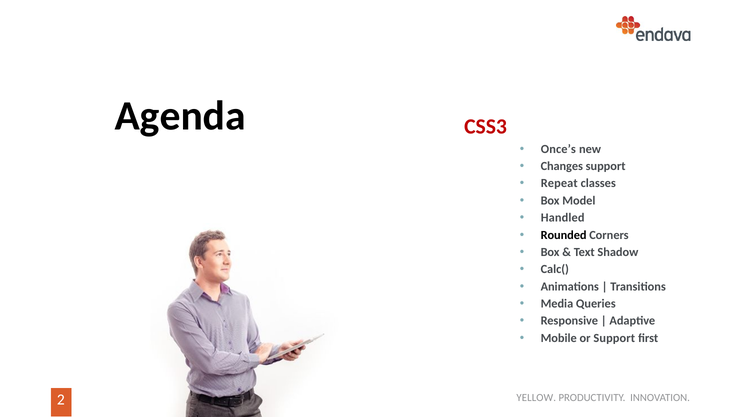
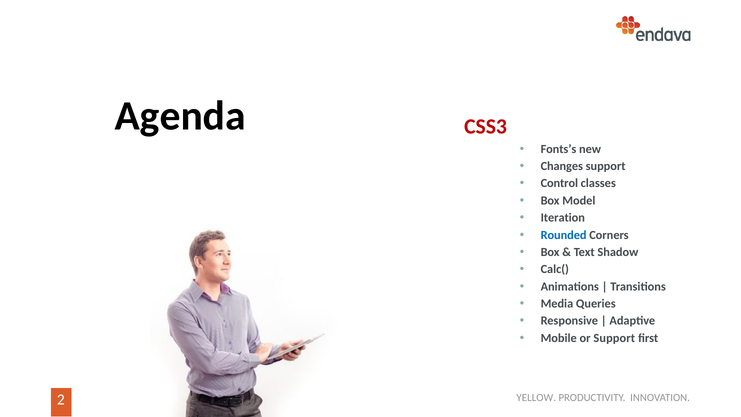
Once’s: Once’s -> Fonts’s
Repeat: Repeat -> Control
Handled: Handled -> Iteration
Rounded colour: black -> blue
